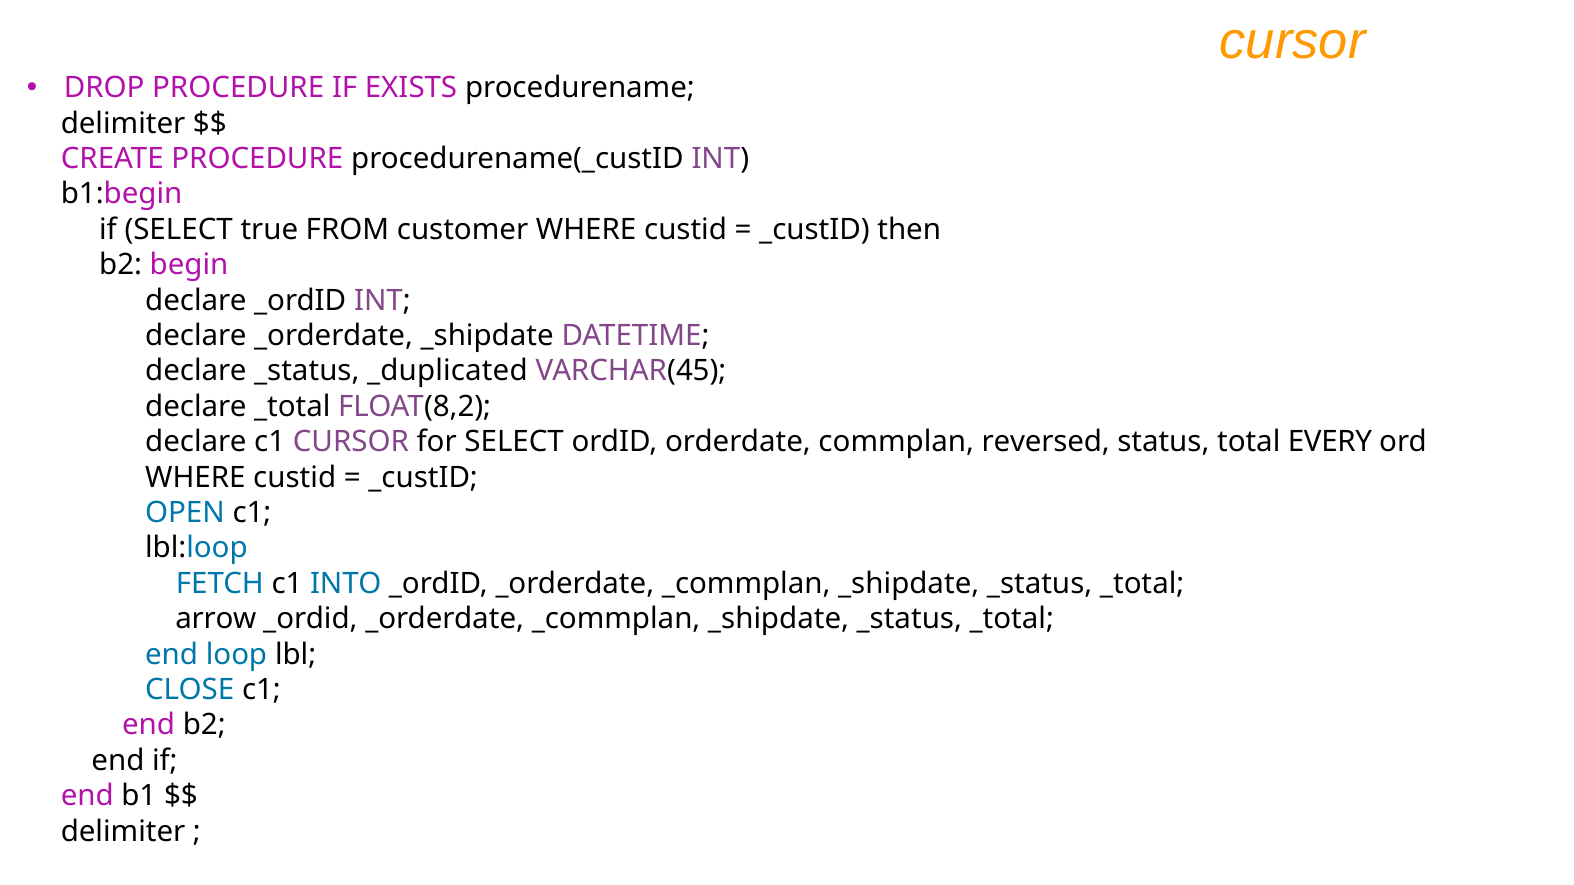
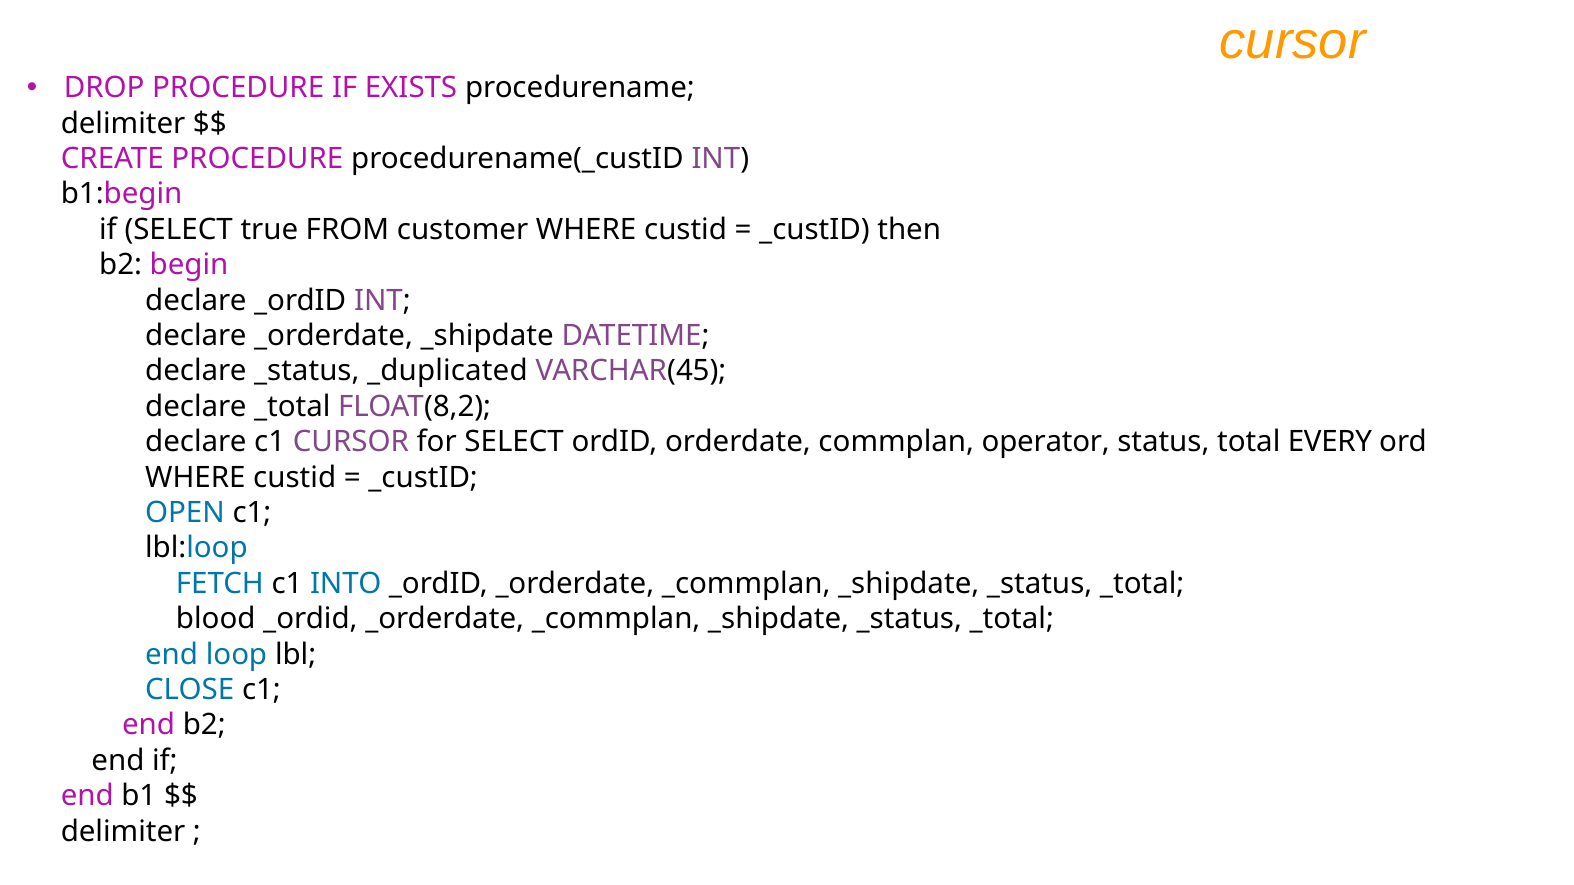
reversed: reversed -> operator
arrow: arrow -> blood
